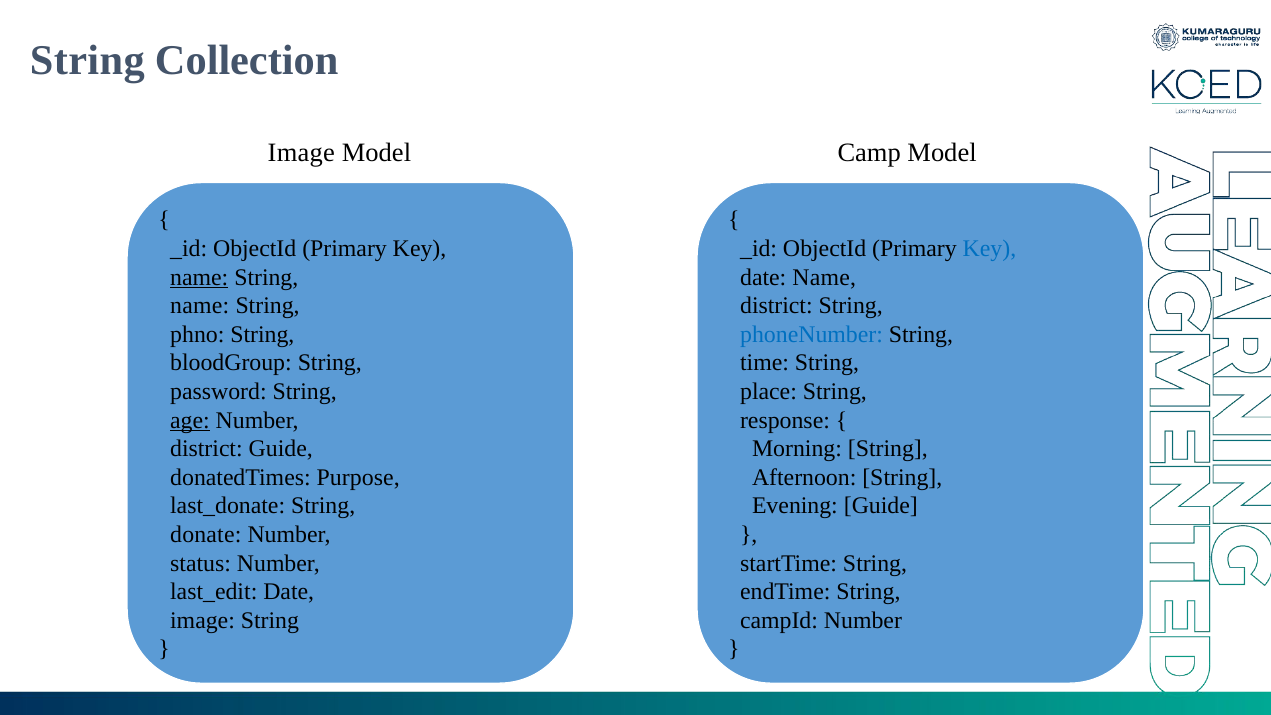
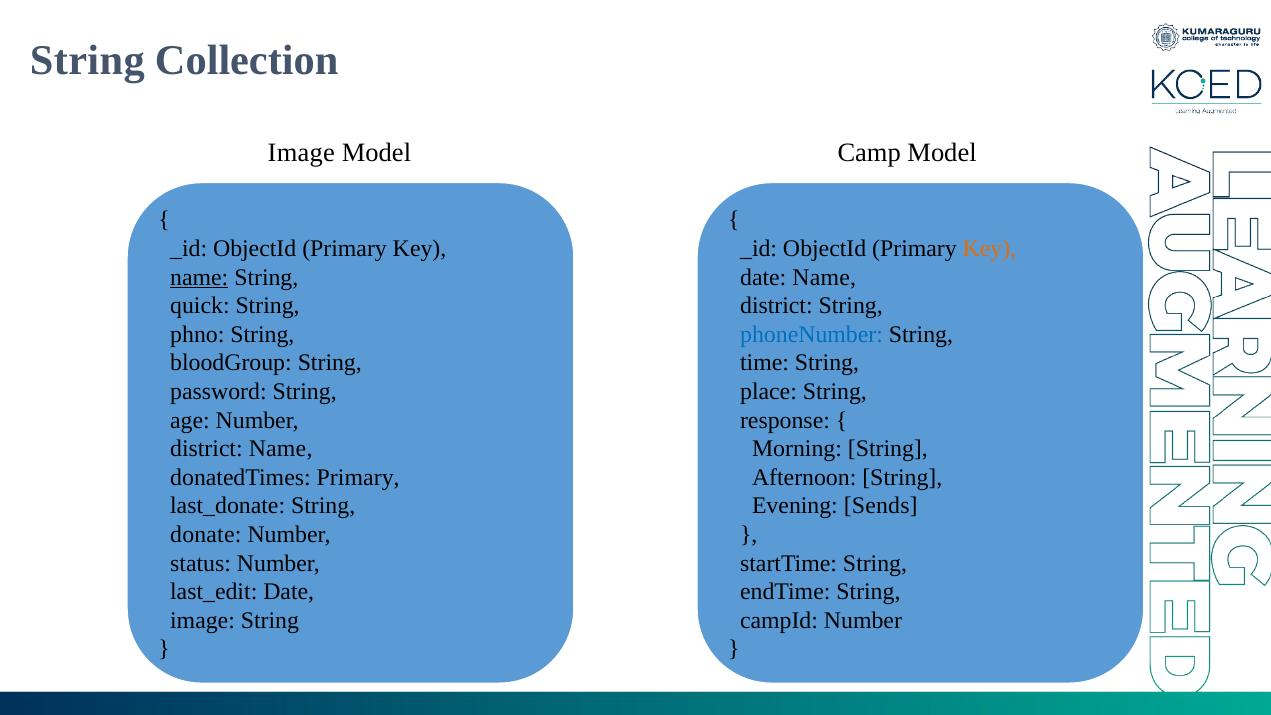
Key at (989, 249) colour: blue -> orange
name at (200, 306): name -> quick
age underline: present -> none
district Guide: Guide -> Name
donatedTimes Purpose: Purpose -> Primary
Evening Guide: Guide -> Sends
